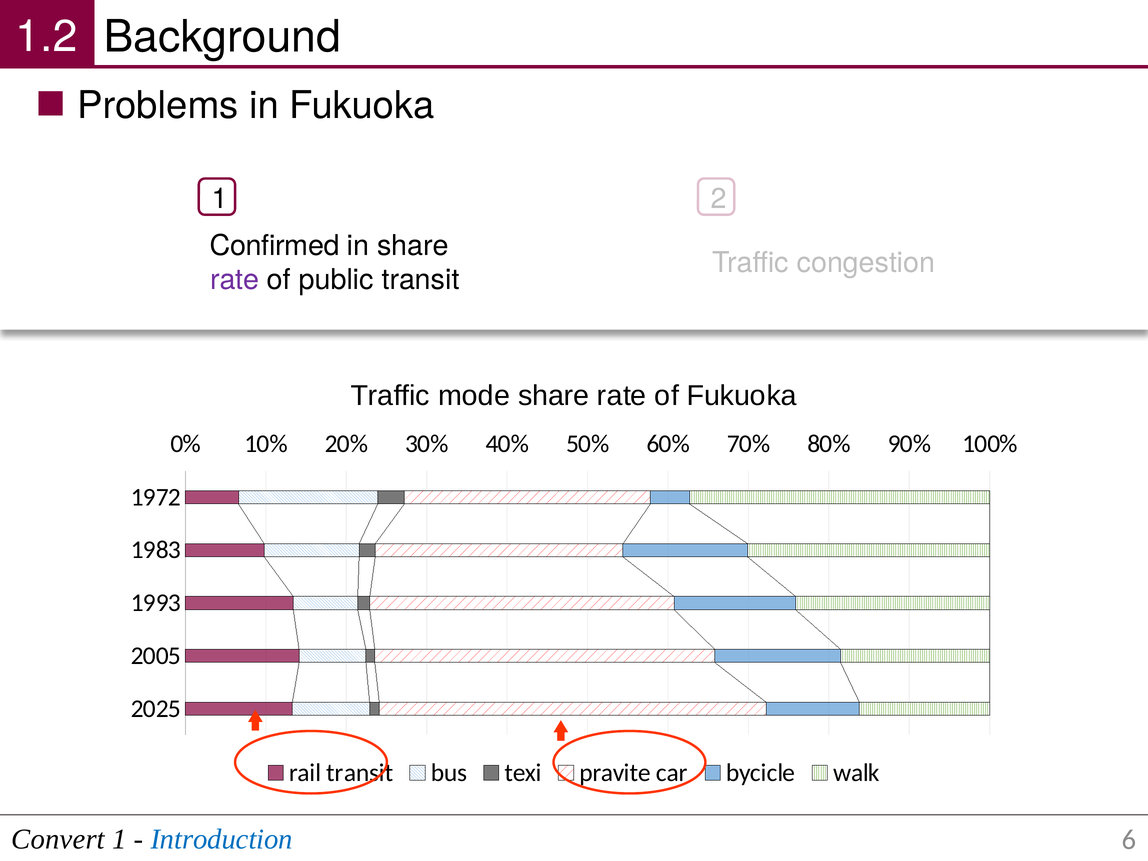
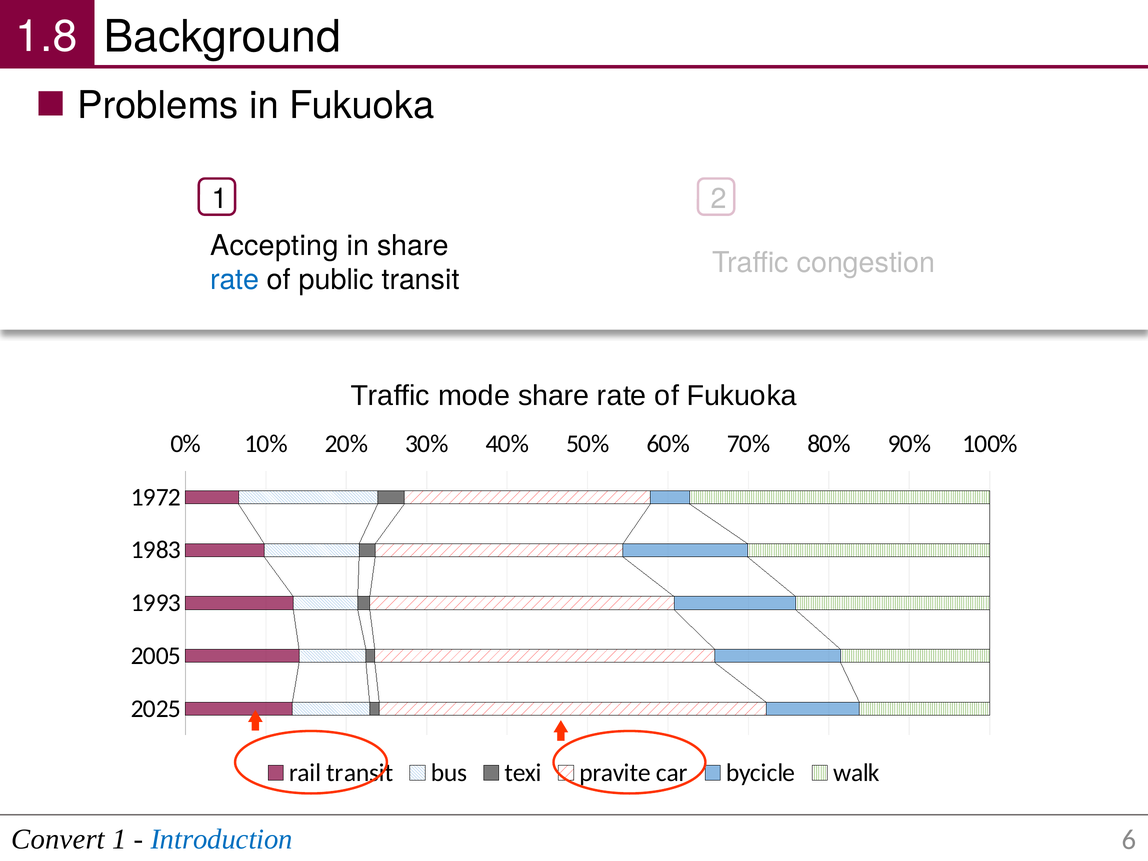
1.2: 1.2 -> 1.8
Confirmed: Confirmed -> Accepting
rate at (235, 280) colour: purple -> blue
